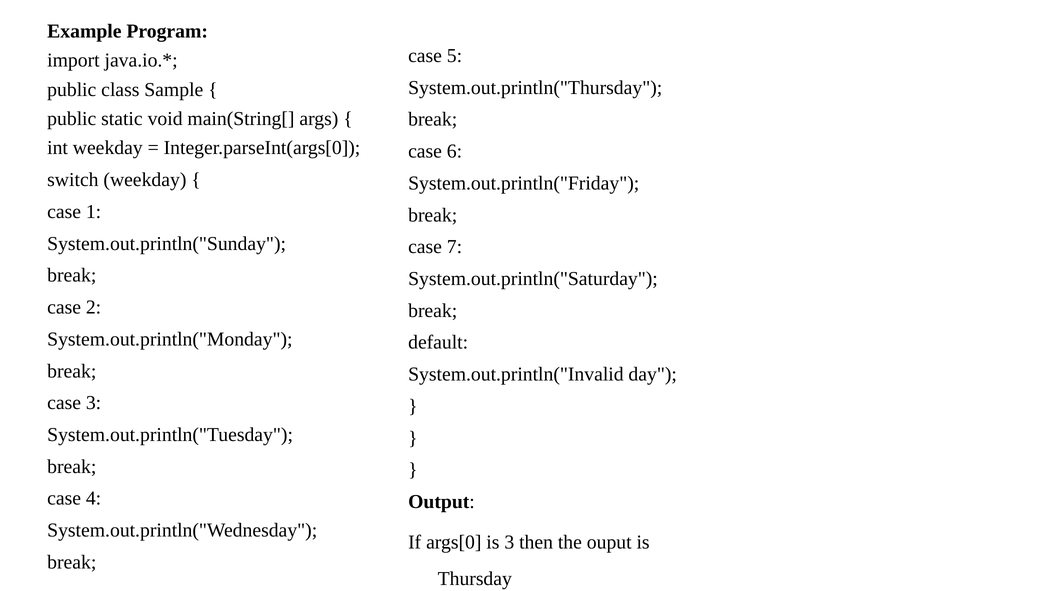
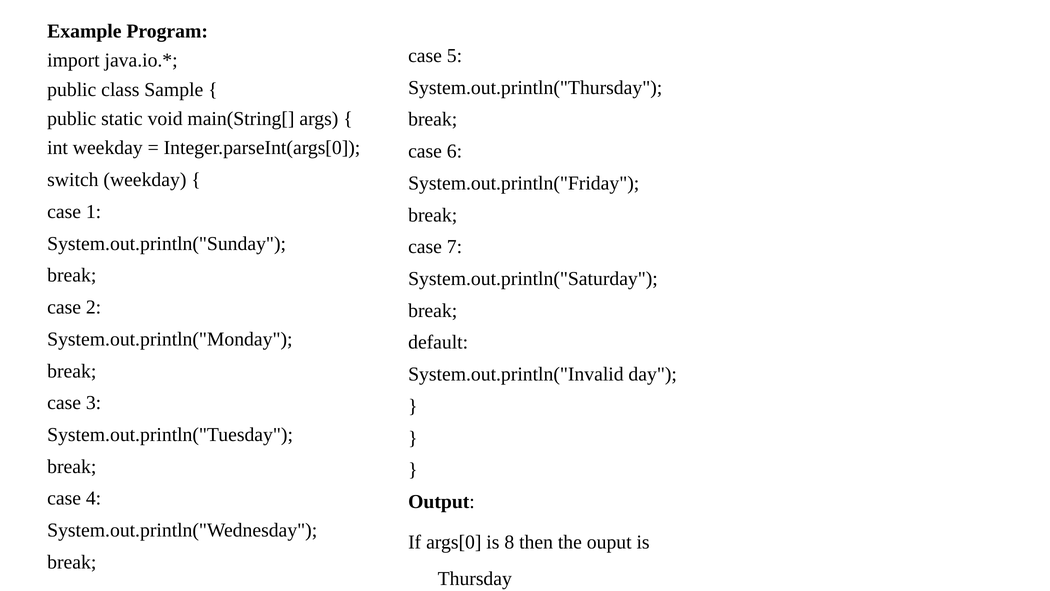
is 3: 3 -> 8
